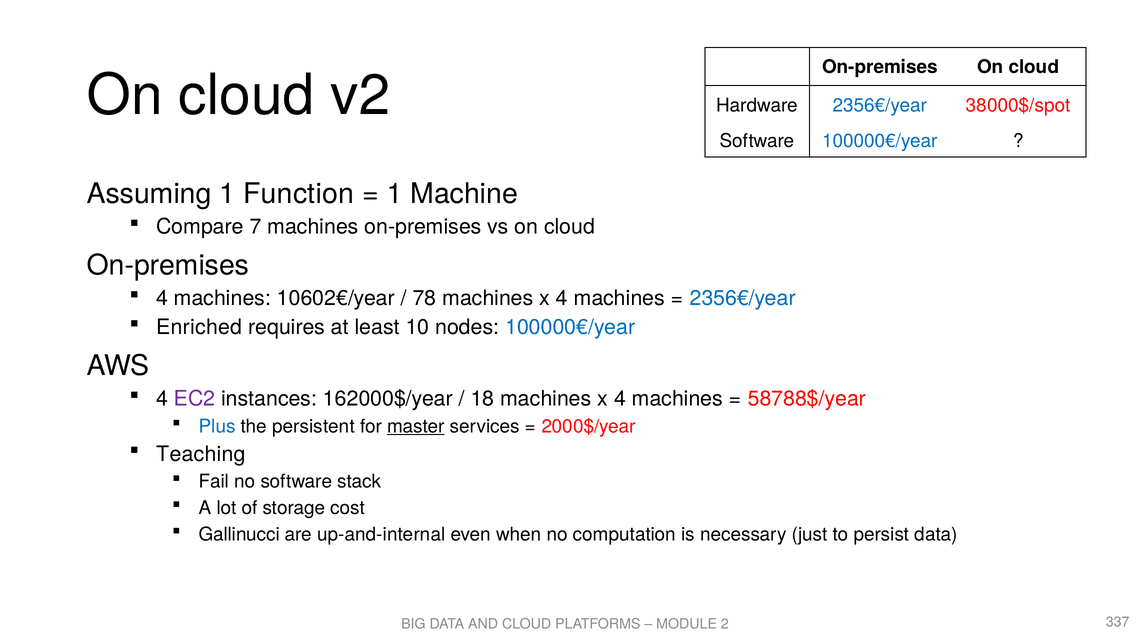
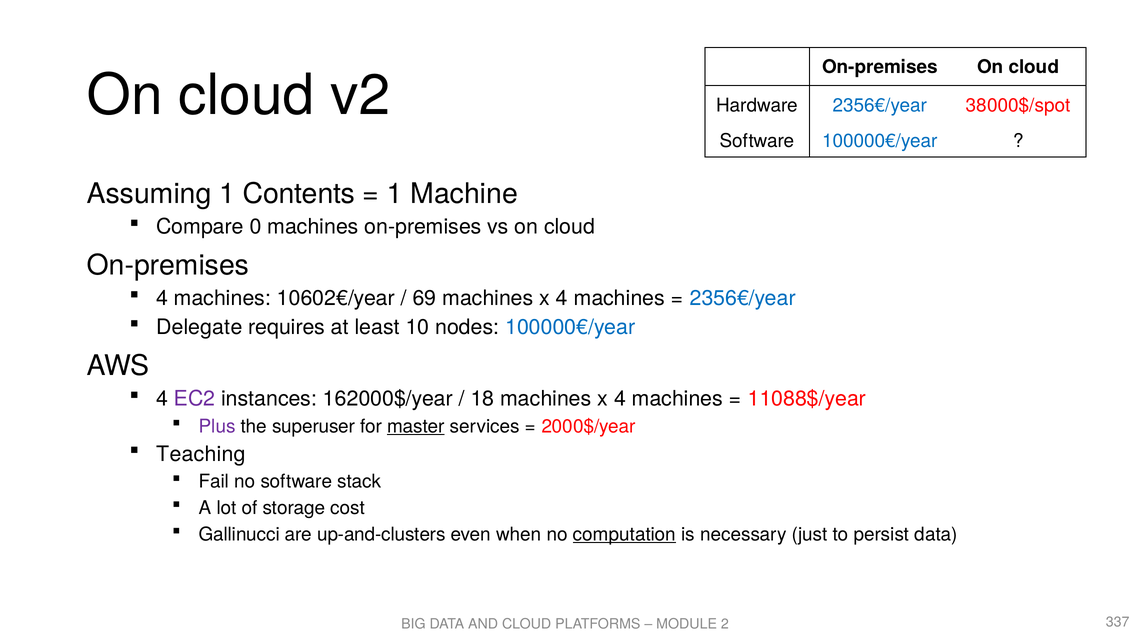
Function: Function -> Contents
7: 7 -> 0
78: 78 -> 69
Enriched: Enriched -> Delegate
58788$/year: 58788$/year -> 11088$/year
Plus colour: blue -> purple
persistent: persistent -> superuser
up-and-internal: up-and-internal -> up-and-clusters
computation underline: none -> present
